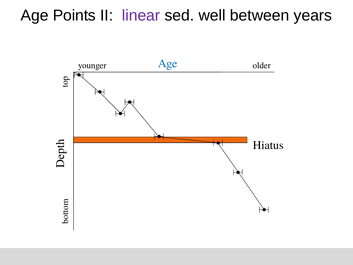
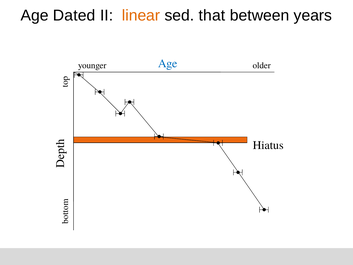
Points: Points -> Dated
linear colour: purple -> orange
well: well -> that
